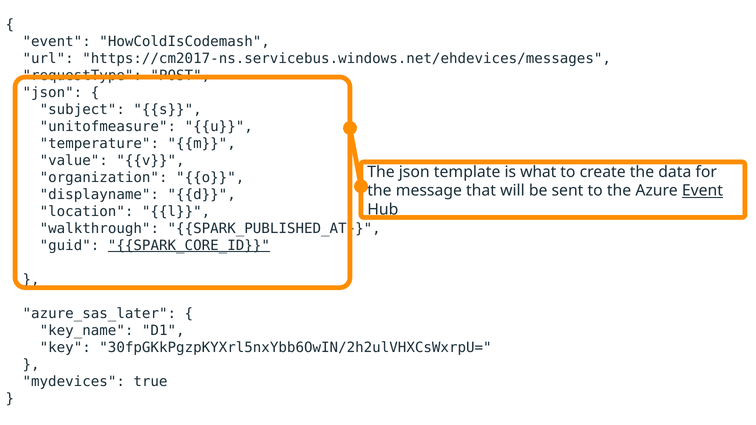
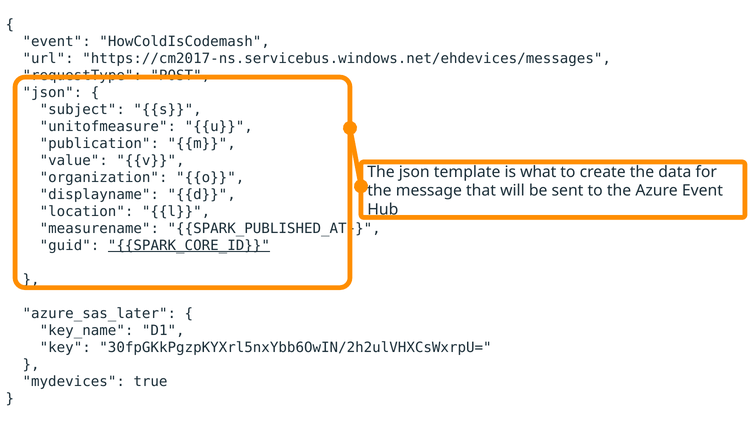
temperature: temperature -> publication
Event at (702, 191) underline: present -> none
walkthrough: walkthrough -> measurename
